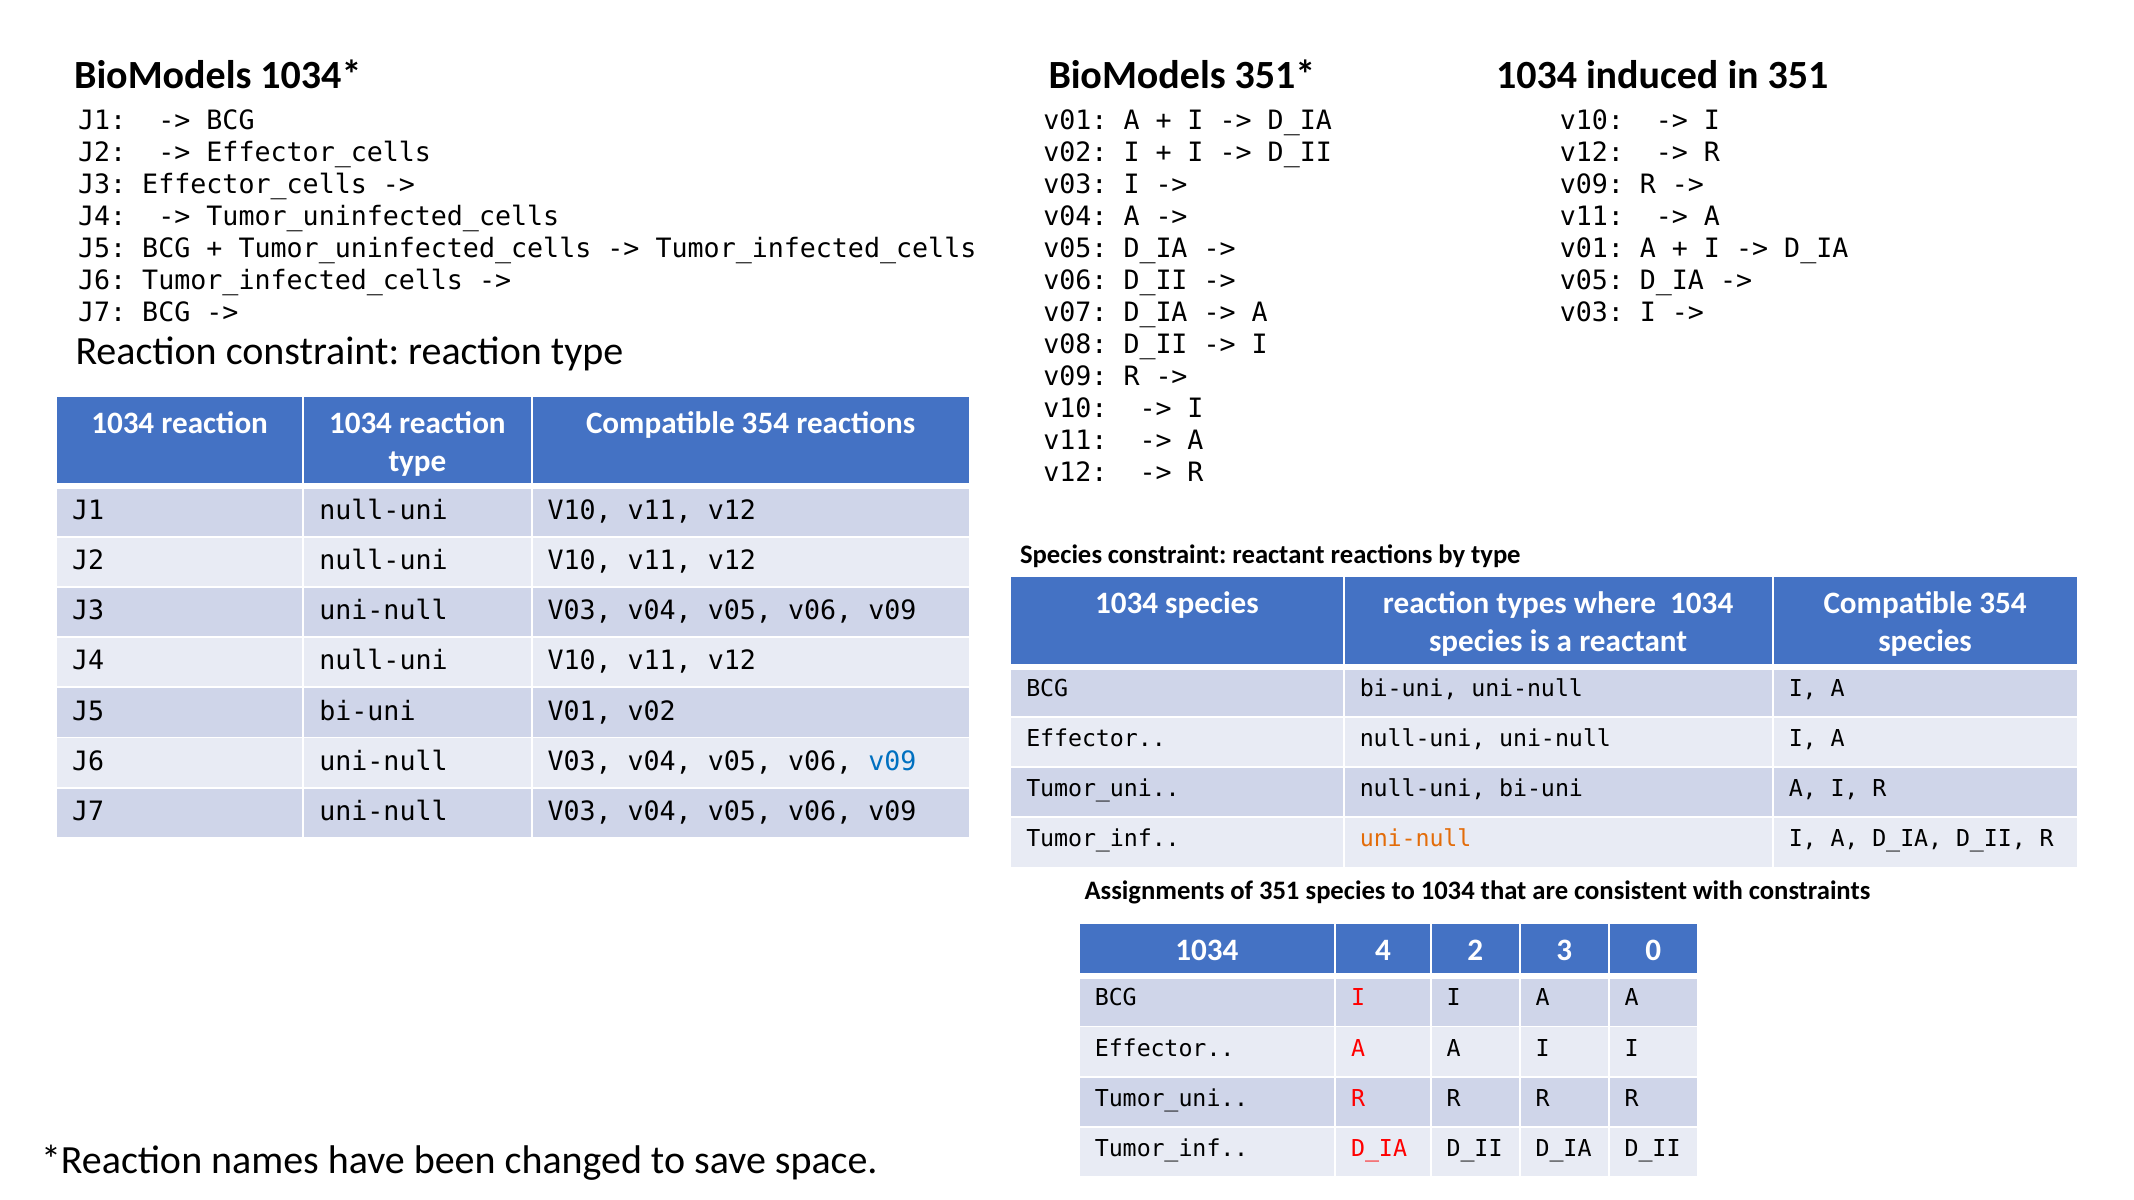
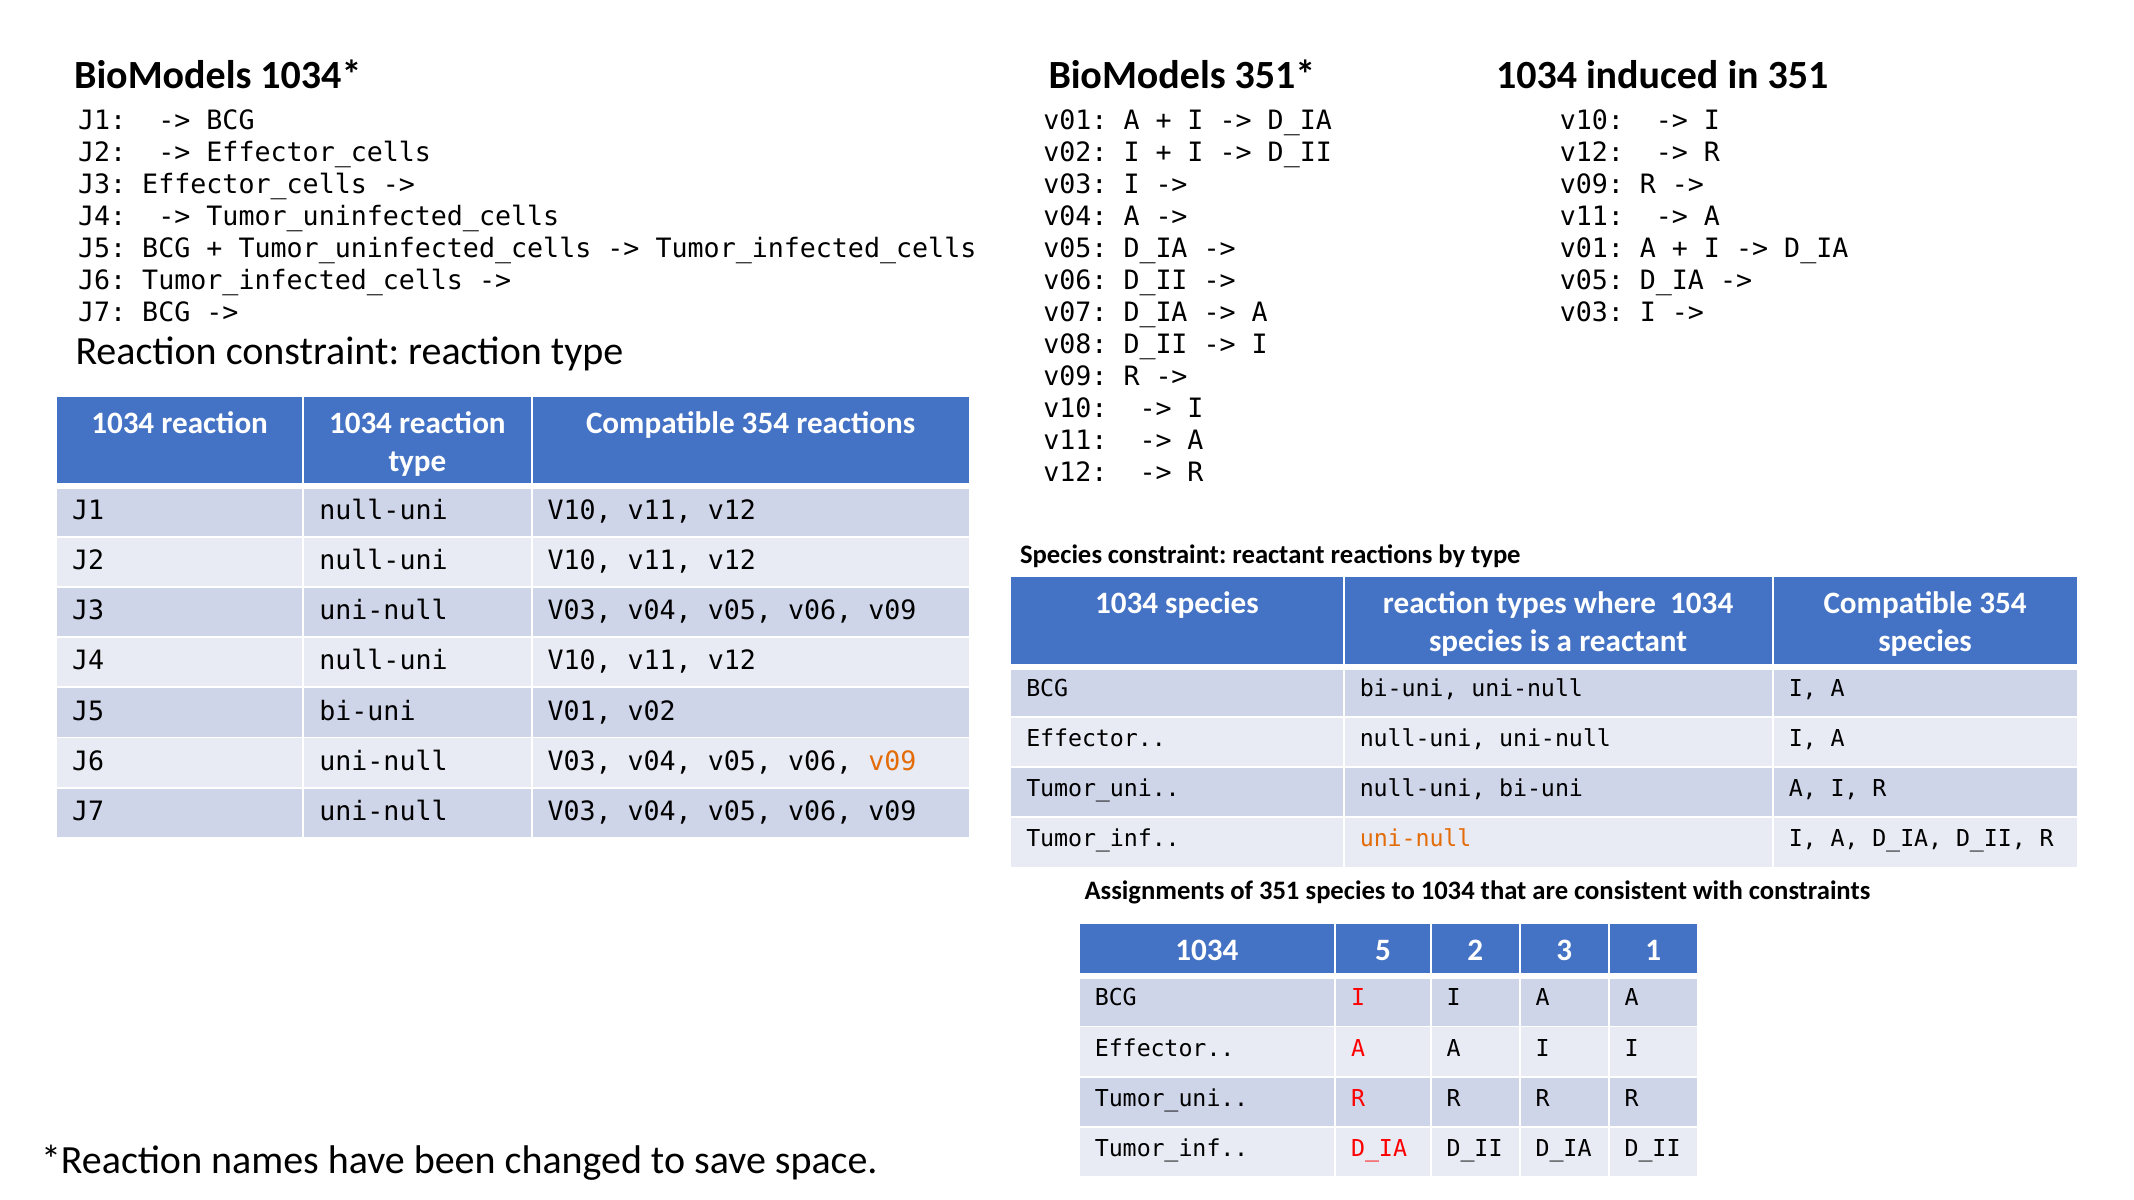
v09 at (892, 762) colour: blue -> orange
4: 4 -> 5
0: 0 -> 1
